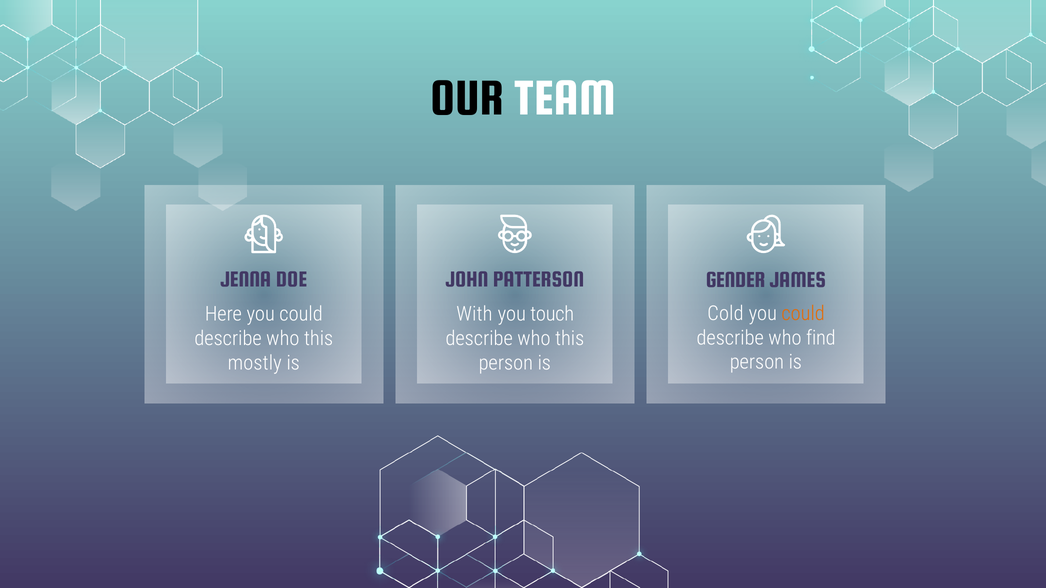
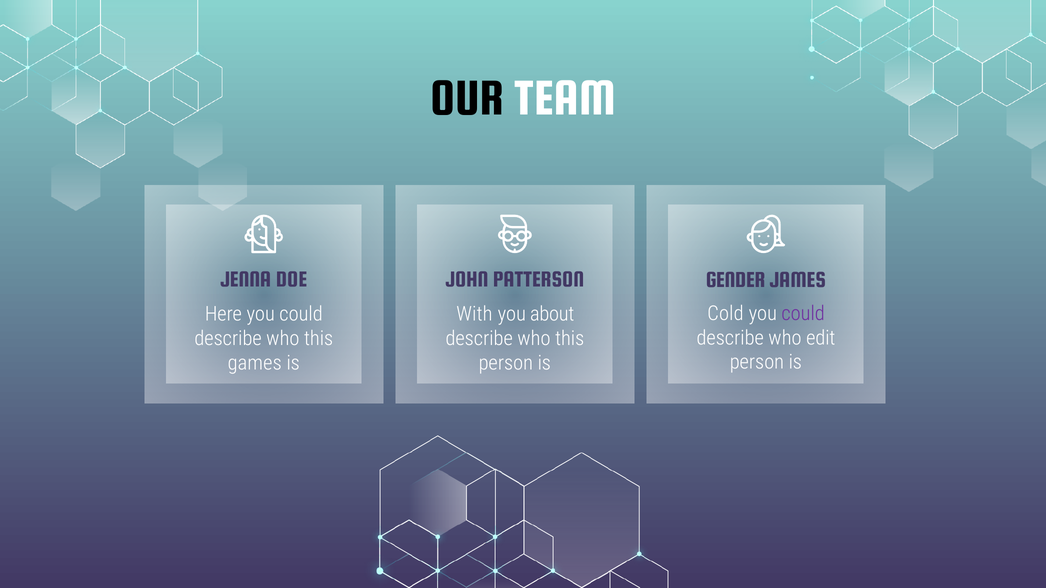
could at (803, 314) colour: orange -> purple
touch: touch -> about
find: find -> edit
mostly: mostly -> games
